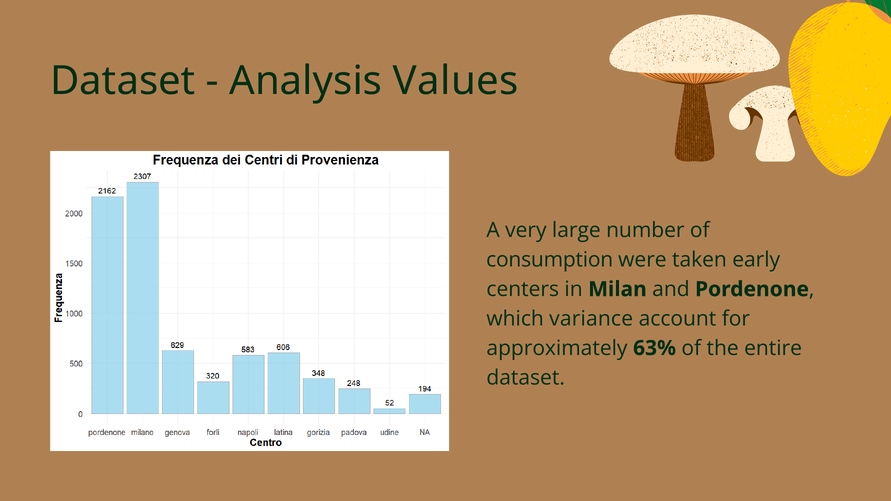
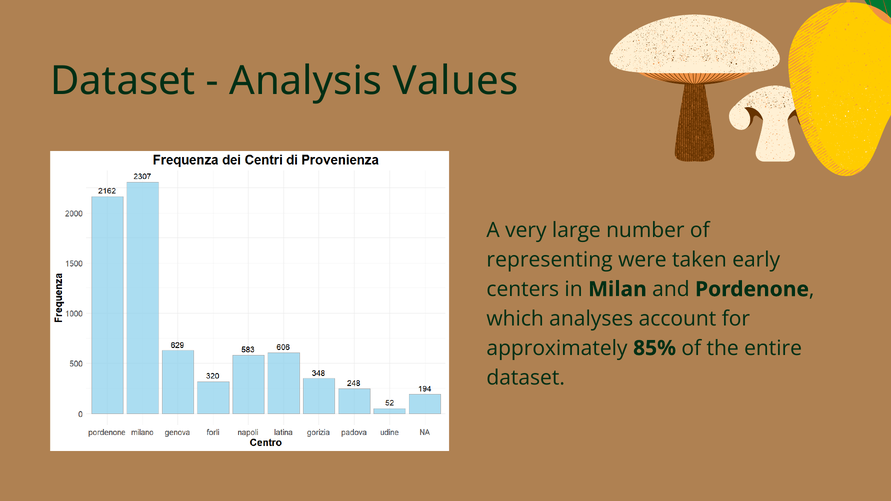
consumption: consumption -> representing
variance: variance -> analyses
63%: 63% -> 85%
